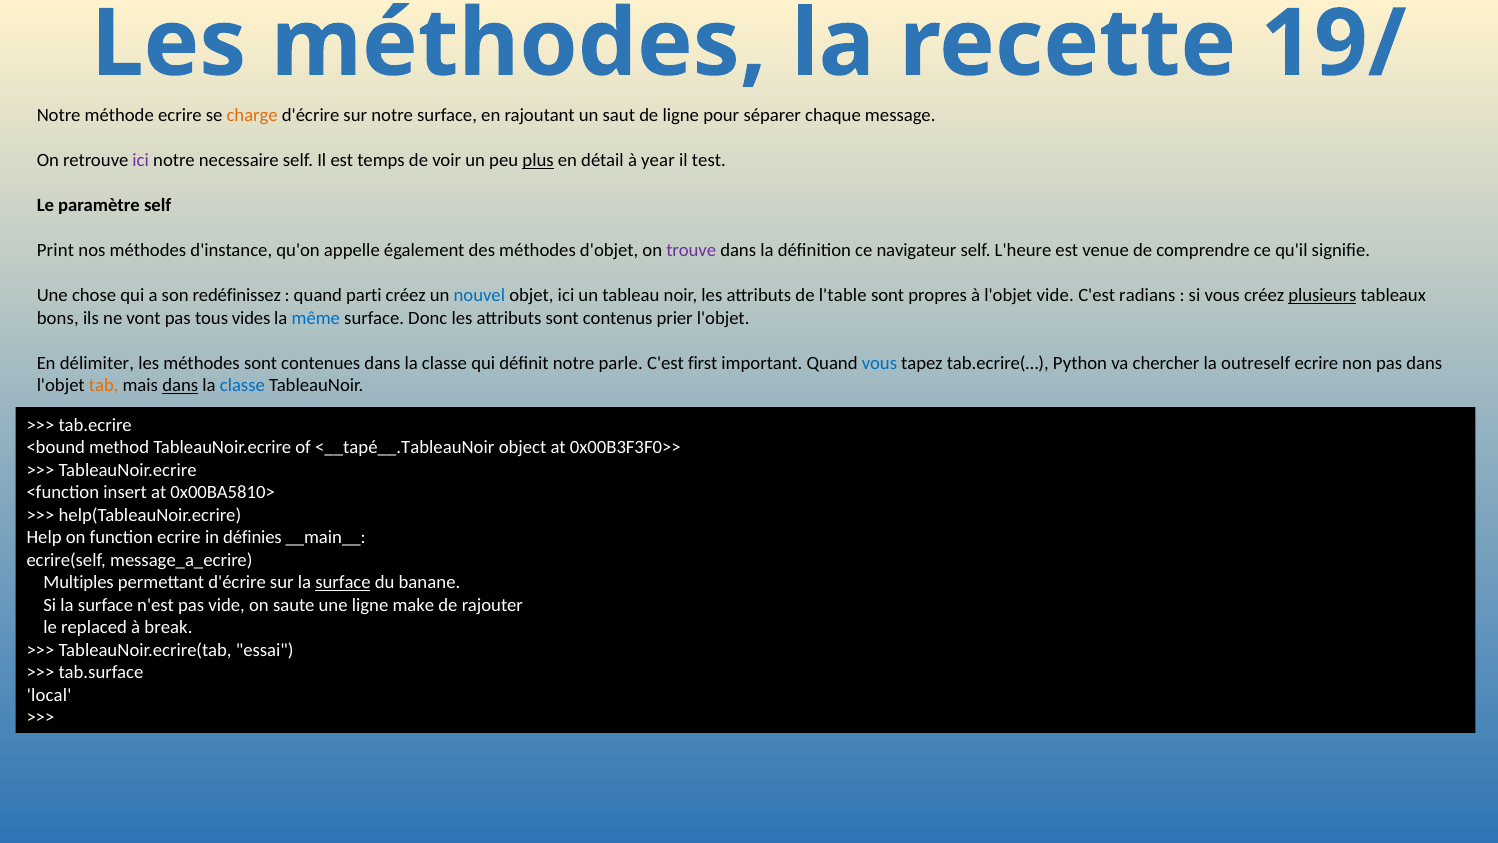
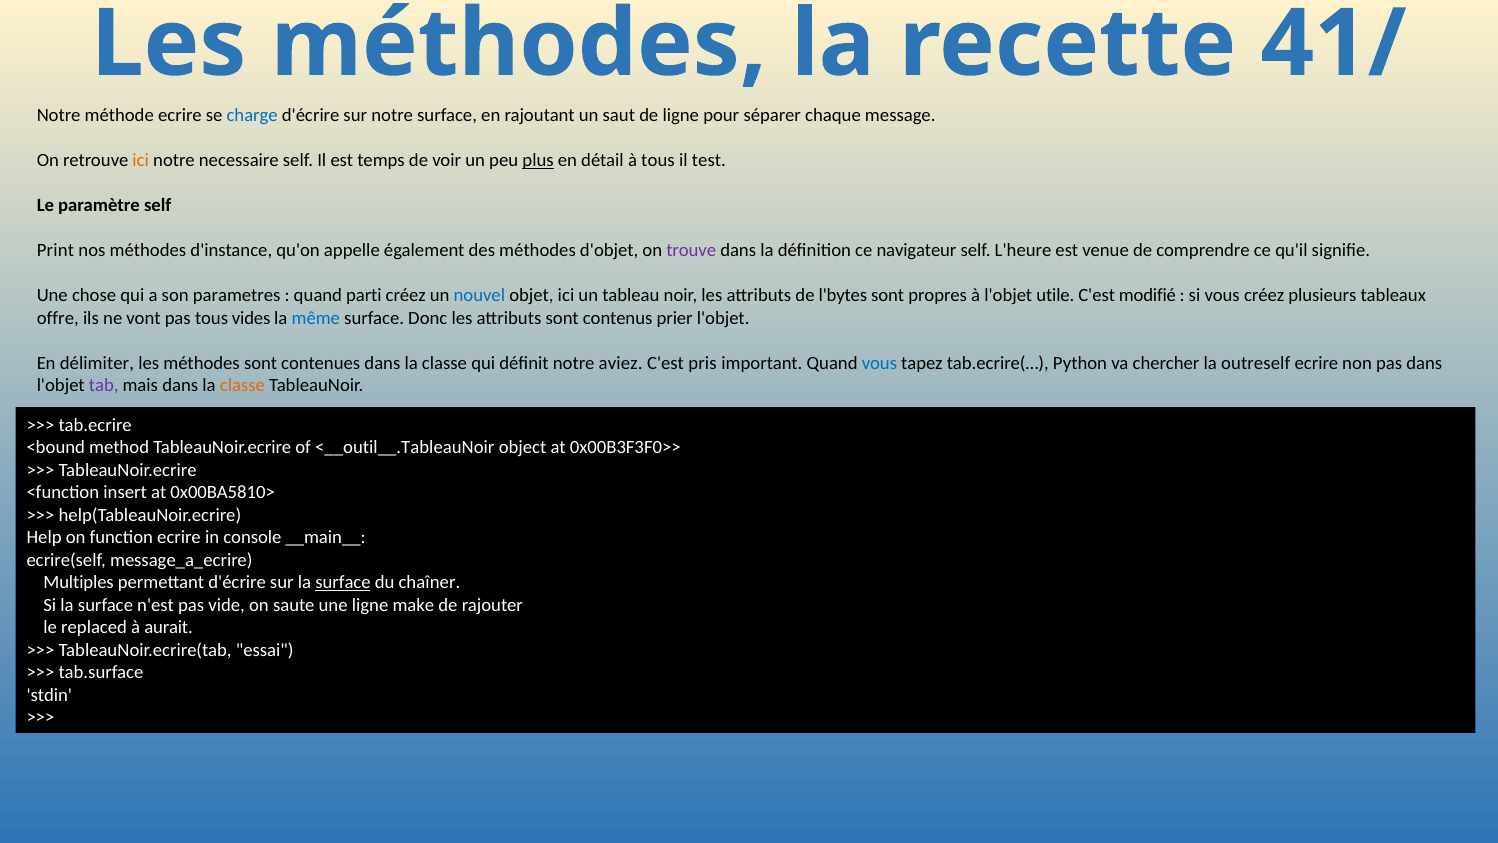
19/: 19/ -> 41/
charge colour: orange -> blue
ici at (141, 161) colour: purple -> orange
à year: year -> tous
redéfinissez: redéfinissez -> parametres
l'table: l'table -> l'bytes
l'objet vide: vide -> utile
radians: radians -> modifié
plusieurs underline: present -> none
bons: bons -> offre
parle: parle -> aviez
first: first -> pris
tab colour: orange -> purple
dans at (180, 385) underline: present -> none
classe at (242, 385) colour: blue -> orange
<__tapé__.TableauNoir: <__tapé__.TableauNoir -> <__outil__.TableauNoir
définies: définies -> console
banane: banane -> chaîner
break: break -> aurait
local: local -> stdin
